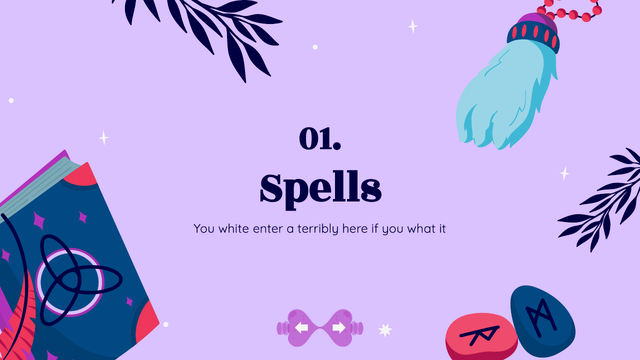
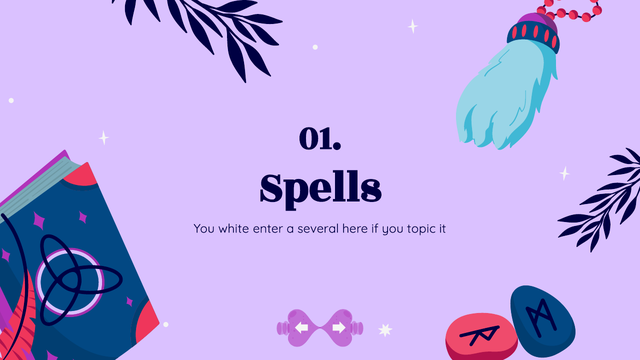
terribly: terribly -> several
what: what -> topic
